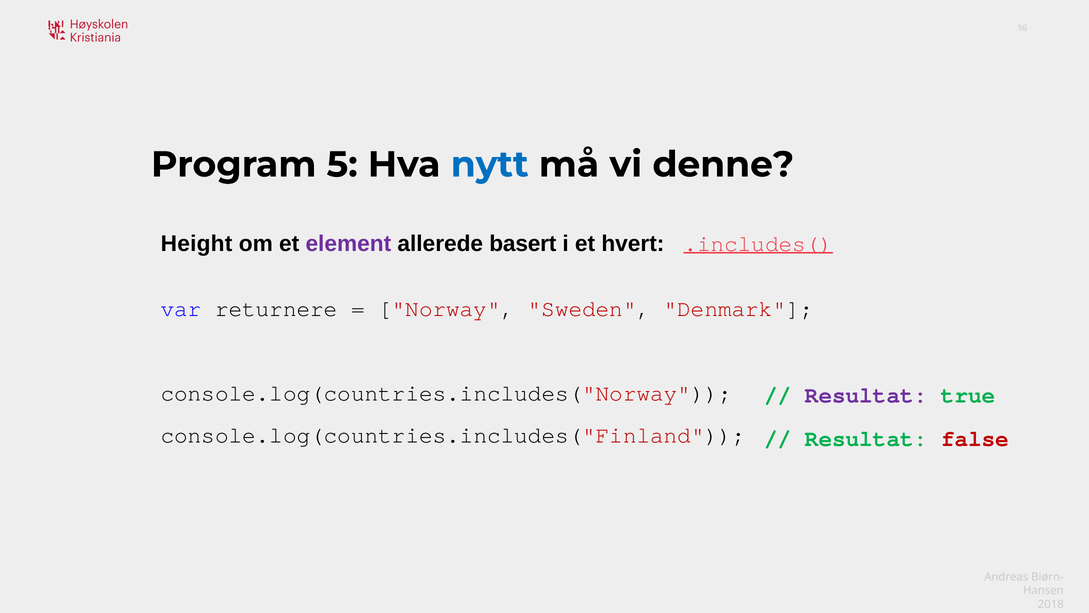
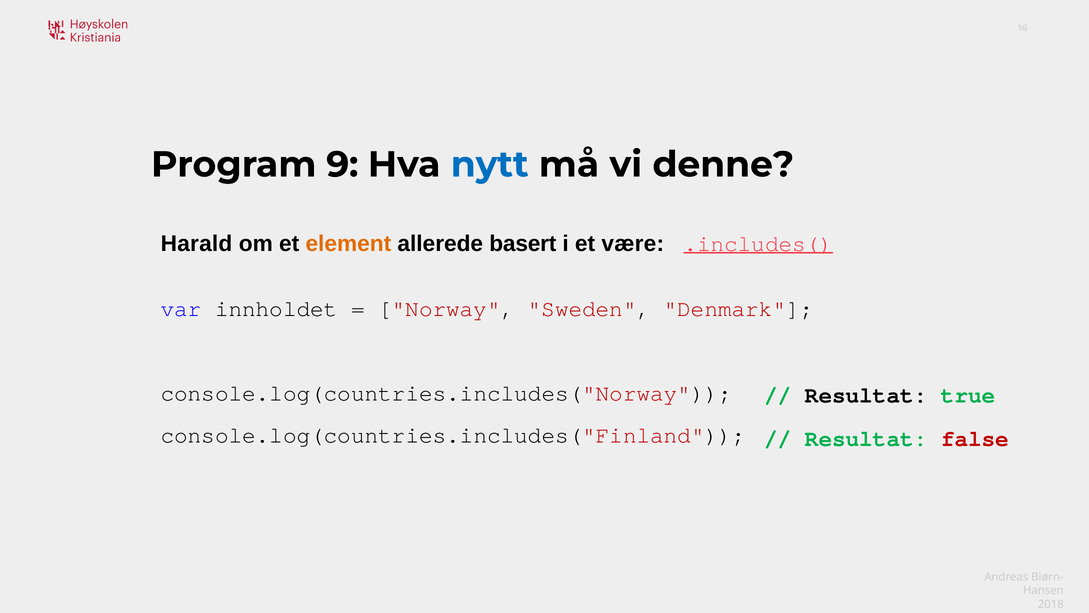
5: 5 -> 9
Height: Height -> Harald
element colour: purple -> orange
hvert: hvert -> være
returnere: returnere -> innholdet
Resultat at (866, 395) colour: purple -> black
